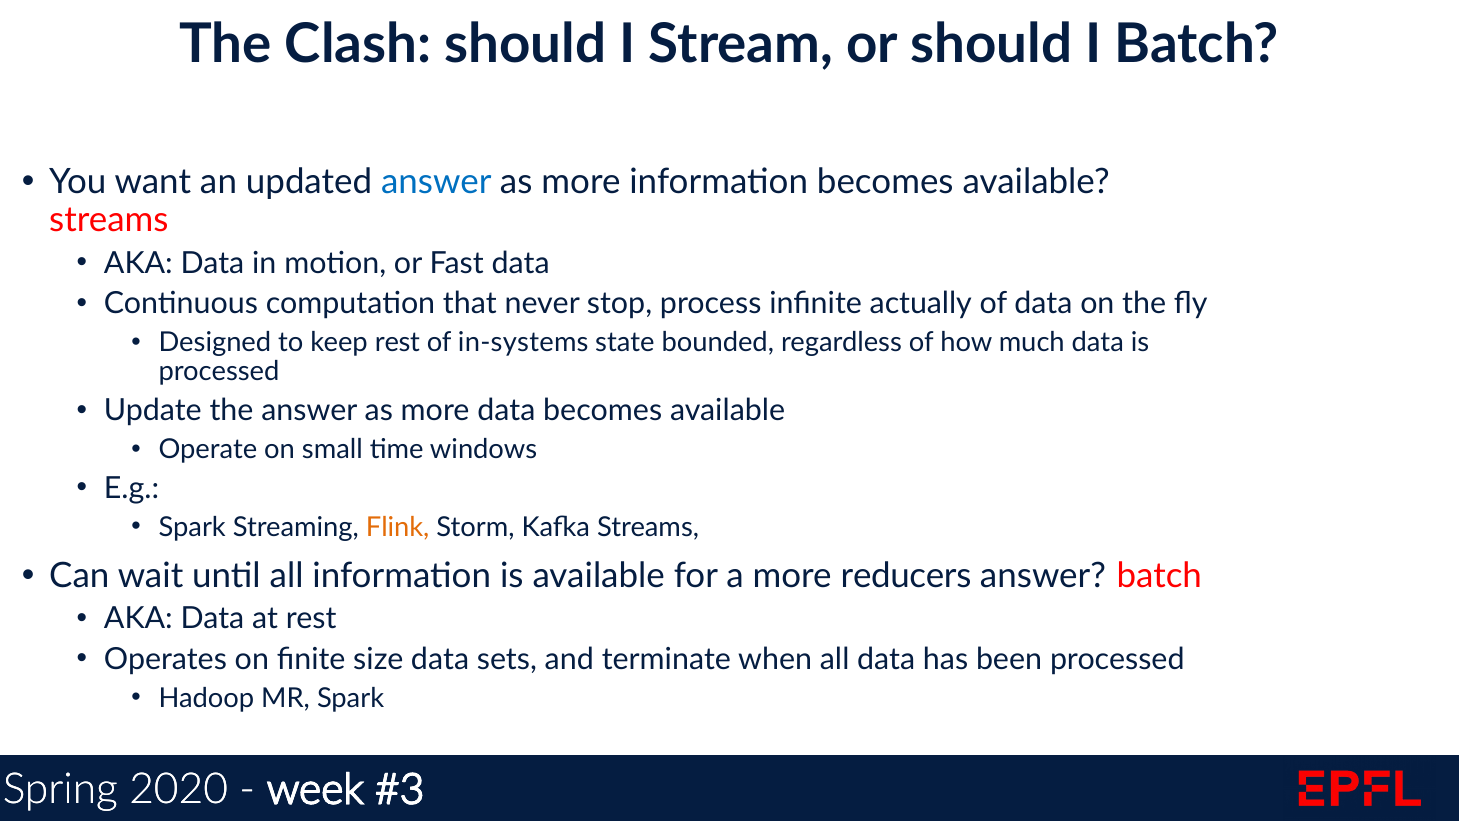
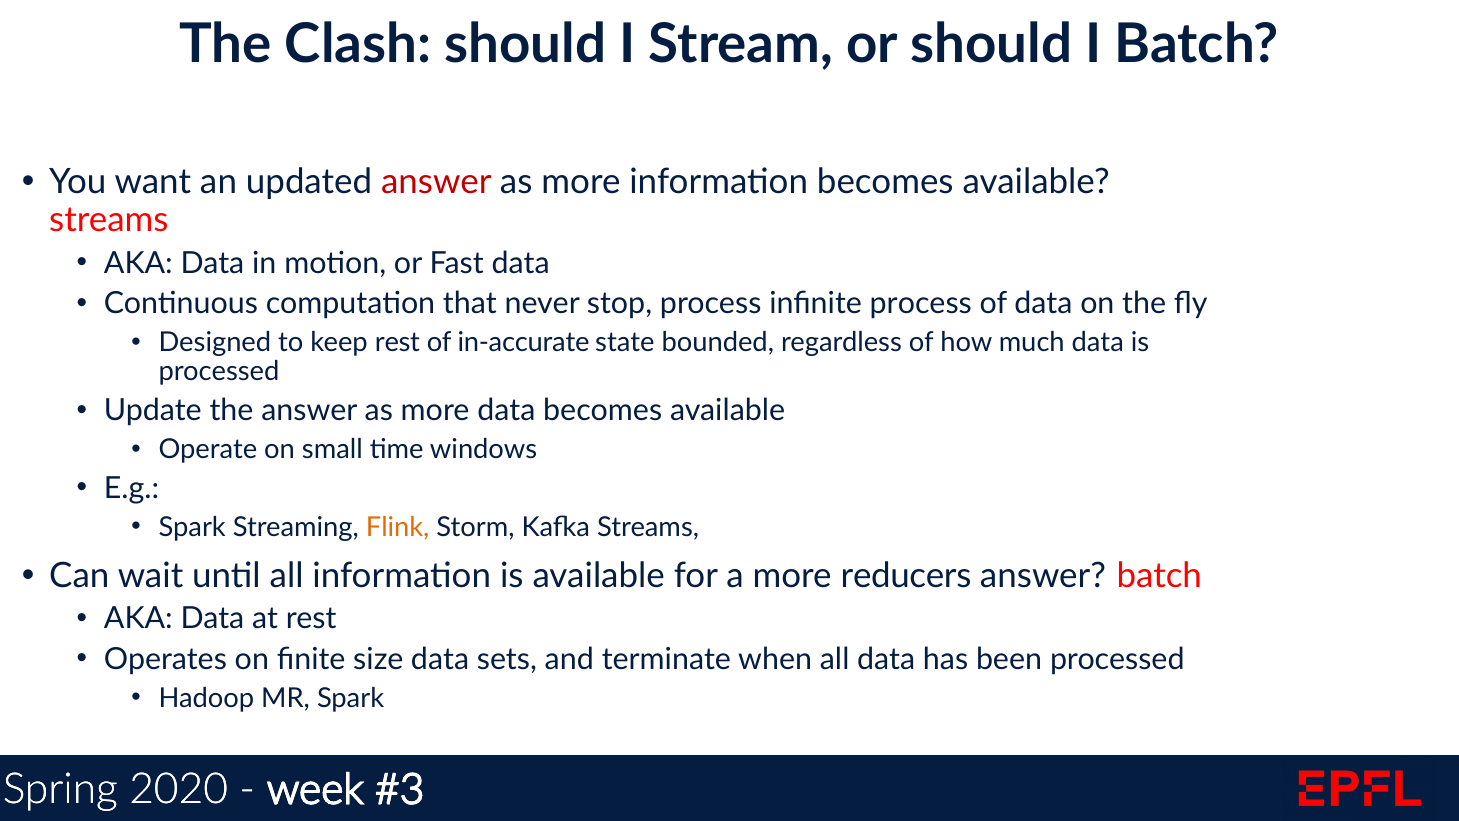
answer at (436, 182) colour: blue -> red
infinite actually: actually -> process
in-systems: in-systems -> in-accurate
